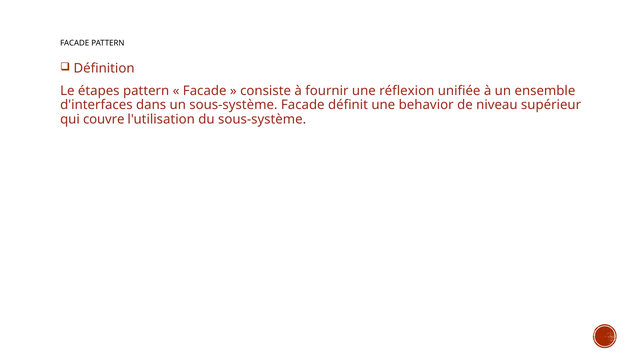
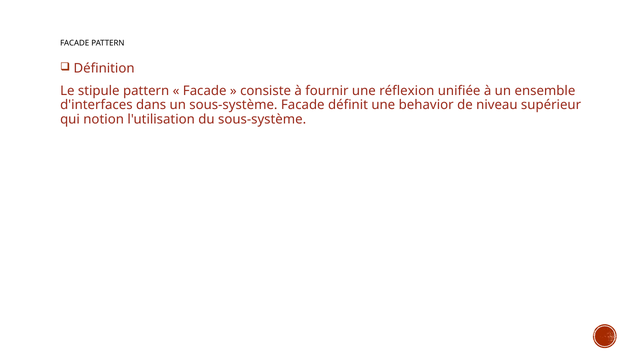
étapes: étapes -> stipule
couvre: couvre -> notion
